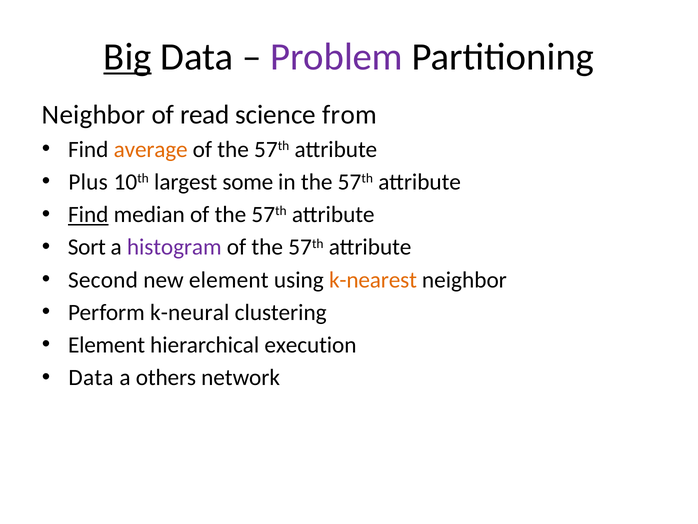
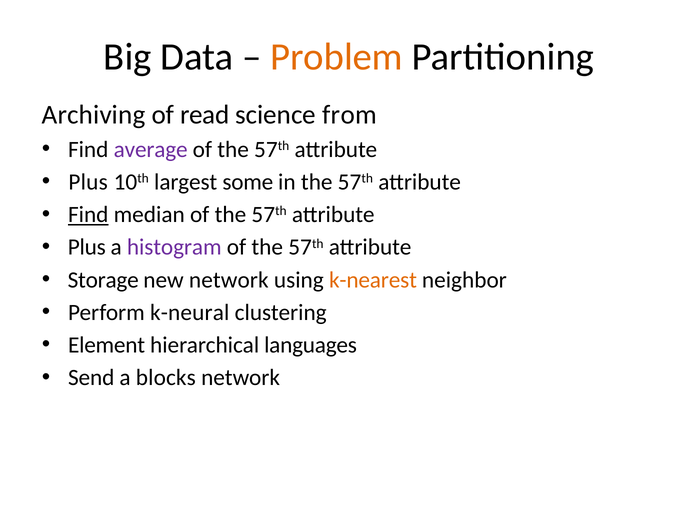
Big underline: present -> none
Problem colour: purple -> orange
Neighbor at (94, 115): Neighbor -> Archiving
average colour: orange -> purple
Sort at (87, 247): Sort -> Plus
Second: Second -> Storage
new element: element -> network
execution: execution -> languages
Data at (91, 377): Data -> Send
others: others -> blocks
